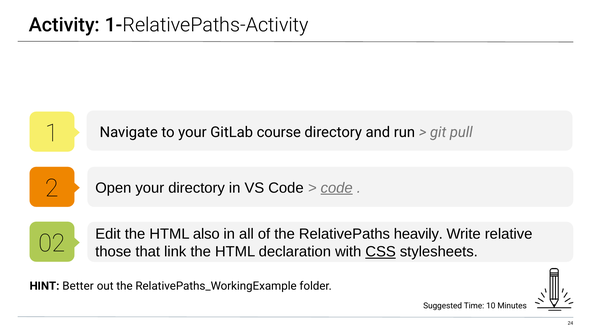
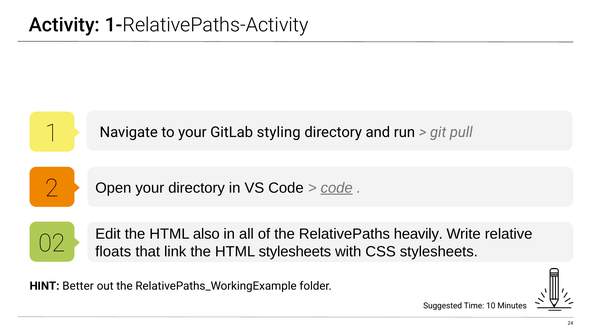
course: course -> styling
those: those -> floats
HTML declaration: declaration -> stylesheets
CSS underline: present -> none
